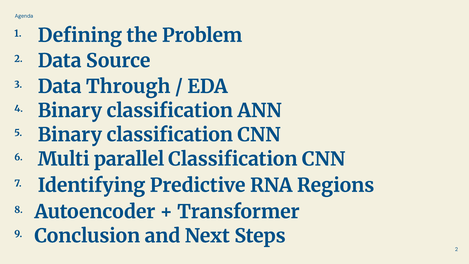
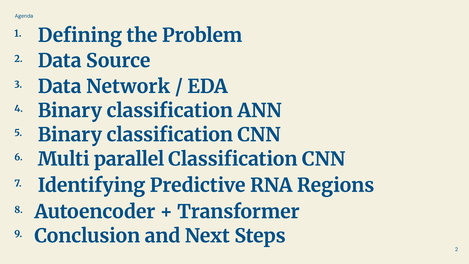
Through: Through -> Network
